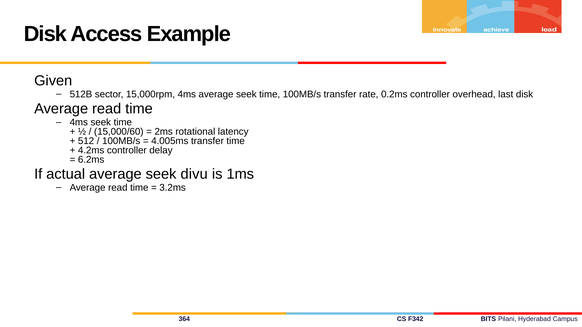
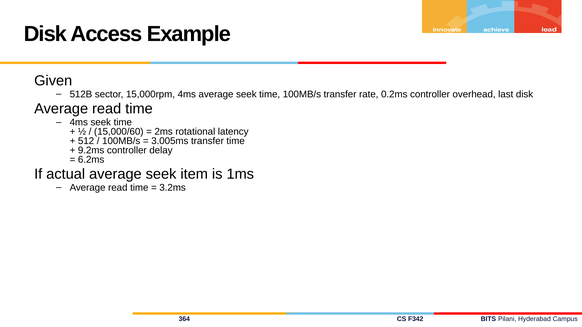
4.005ms: 4.005ms -> 3.005ms
4.2ms: 4.2ms -> 9.2ms
divu: divu -> item
